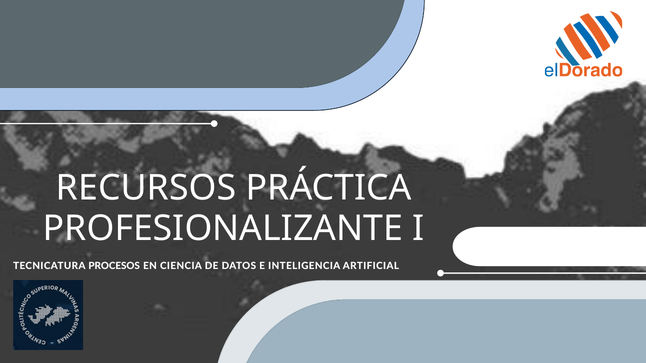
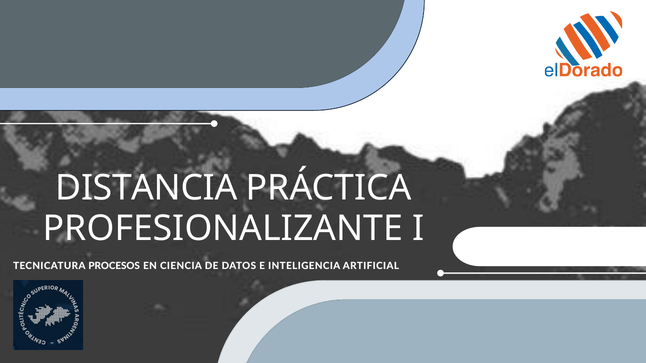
RECURSOS: RECURSOS -> DISTANCIA
